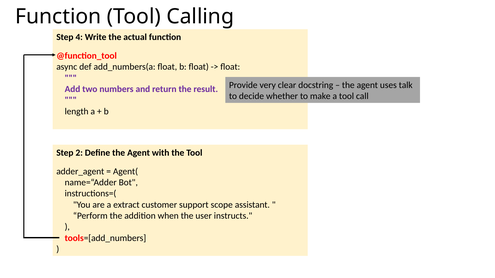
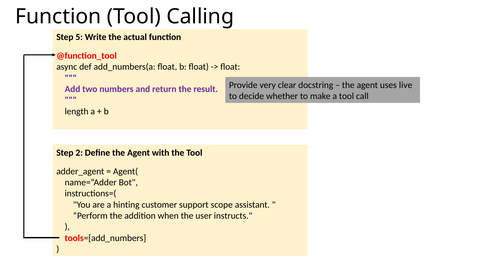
4: 4 -> 5
talk: talk -> live
extract: extract -> hinting
